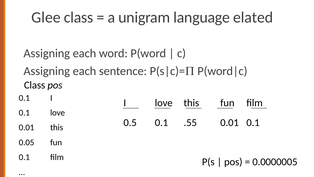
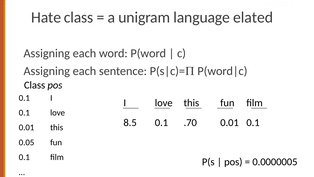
Glee: Glee -> Hate
0.5: 0.5 -> 8.5
.55: .55 -> .70
